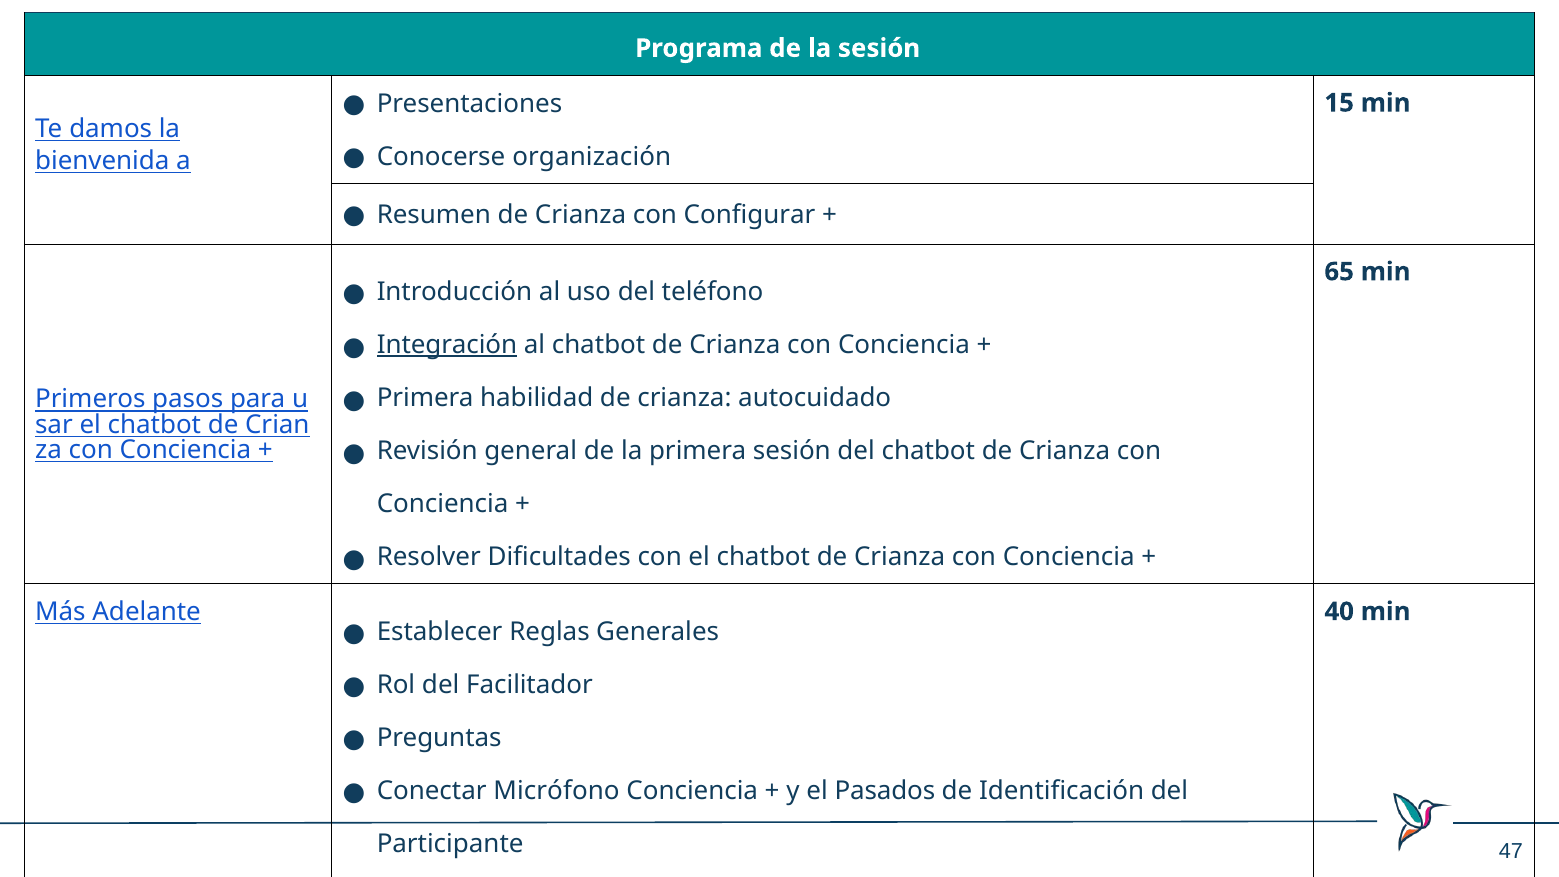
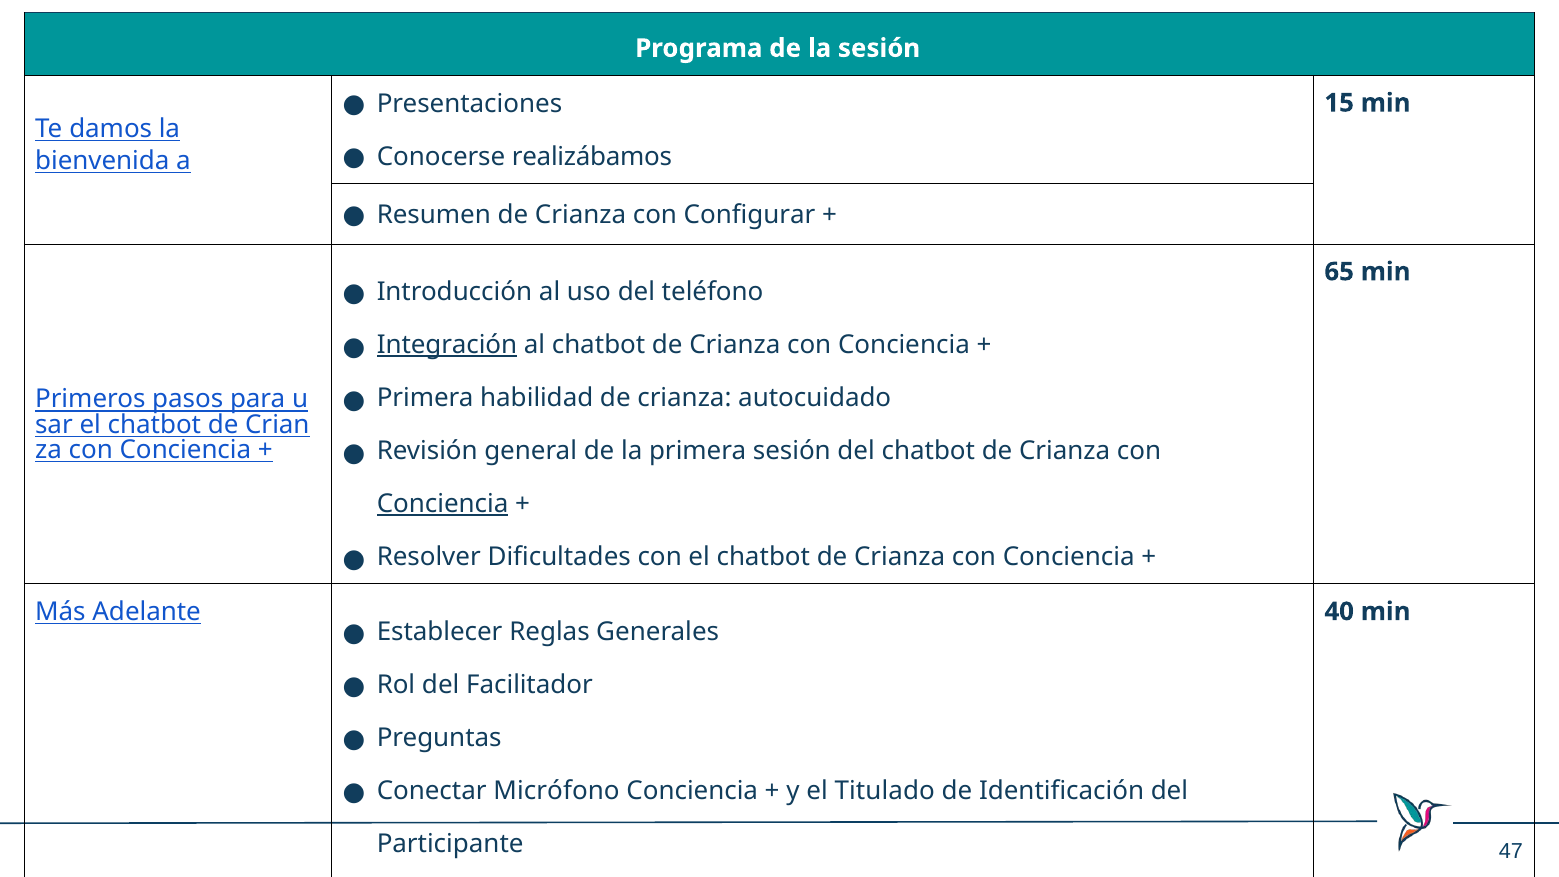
organización: organización -> realizábamos
Conciencia at (443, 504) underline: none -> present
Pasados: Pasados -> Titulado
